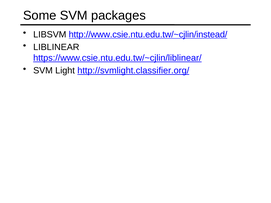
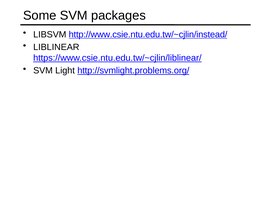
http://svmlight.classifier.org/: http://svmlight.classifier.org/ -> http://svmlight.problems.org/
